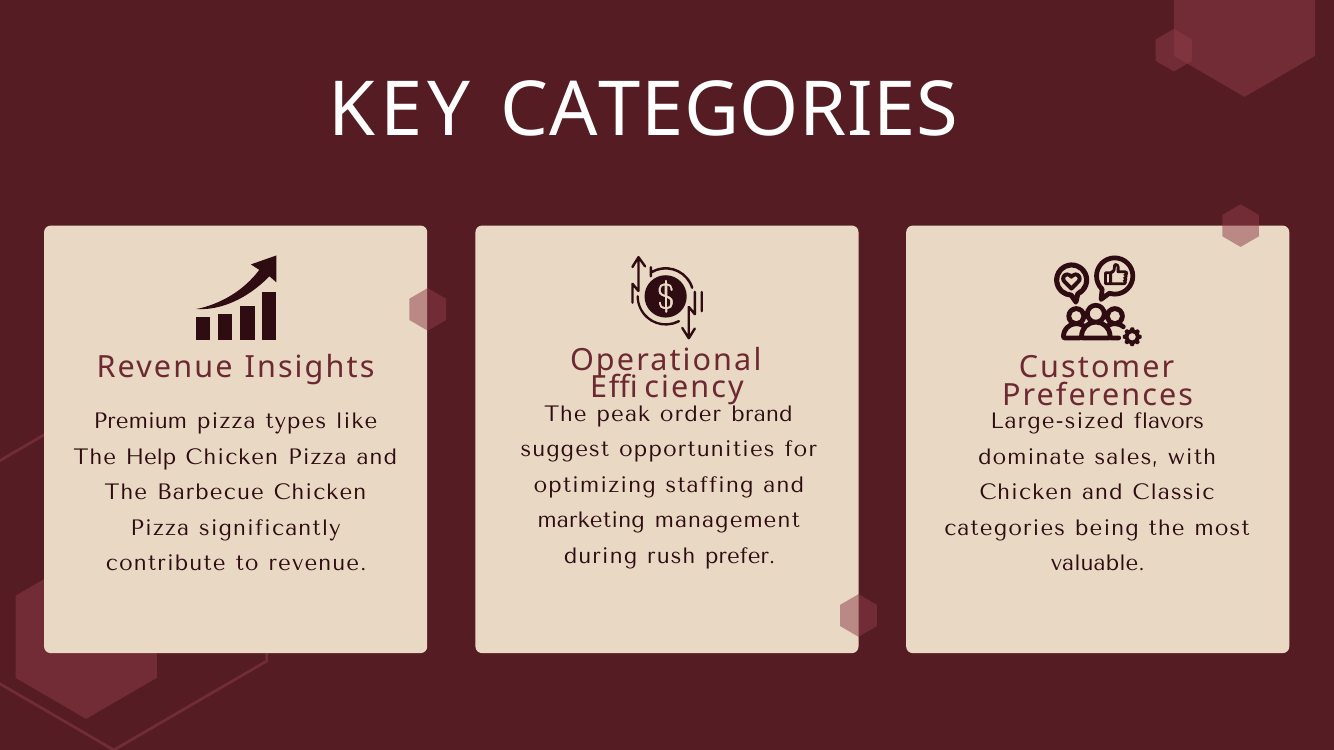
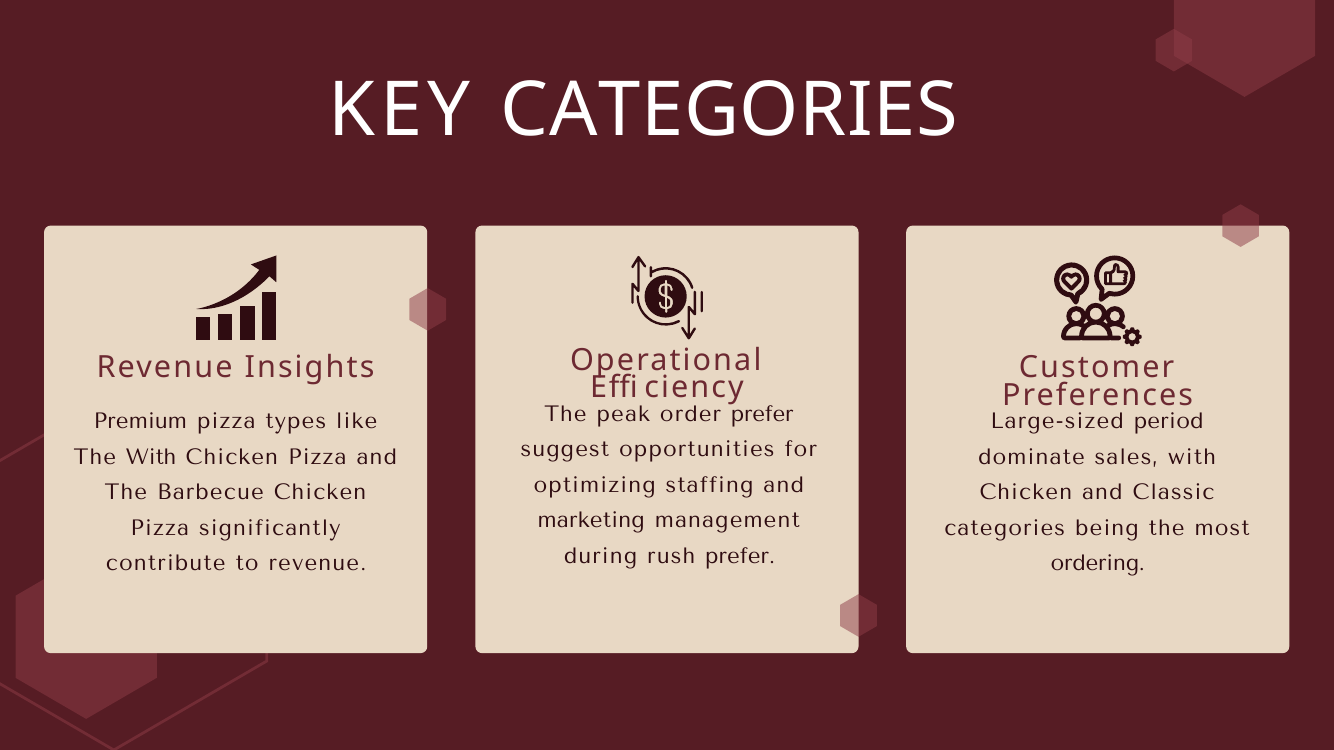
order brand: brand -> prefer
flavors: flavors -> period
The Help: Help -> With
valuable: valuable -> ordering
